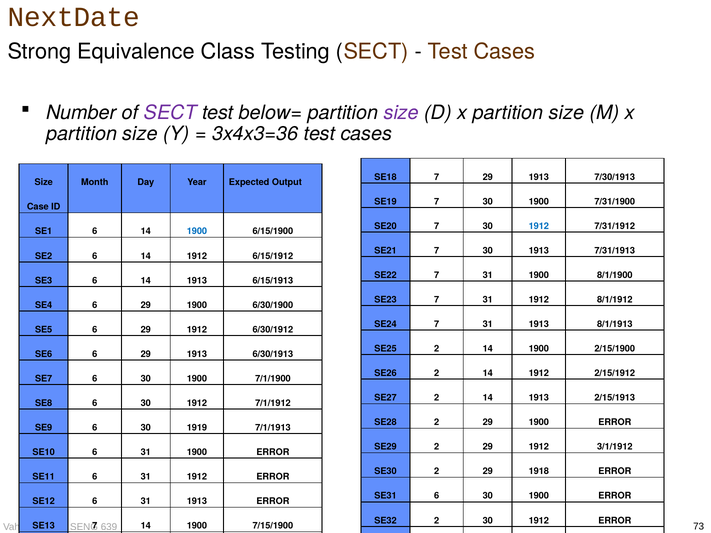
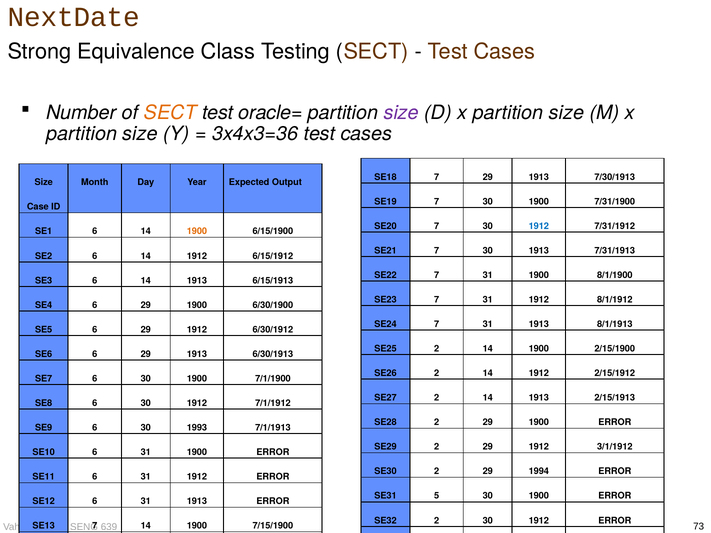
SECT at (170, 113) colour: purple -> orange
below=: below= -> oracle=
1900 at (197, 232) colour: blue -> orange
1919: 1919 -> 1993
1918: 1918 -> 1994
SE31 6: 6 -> 5
